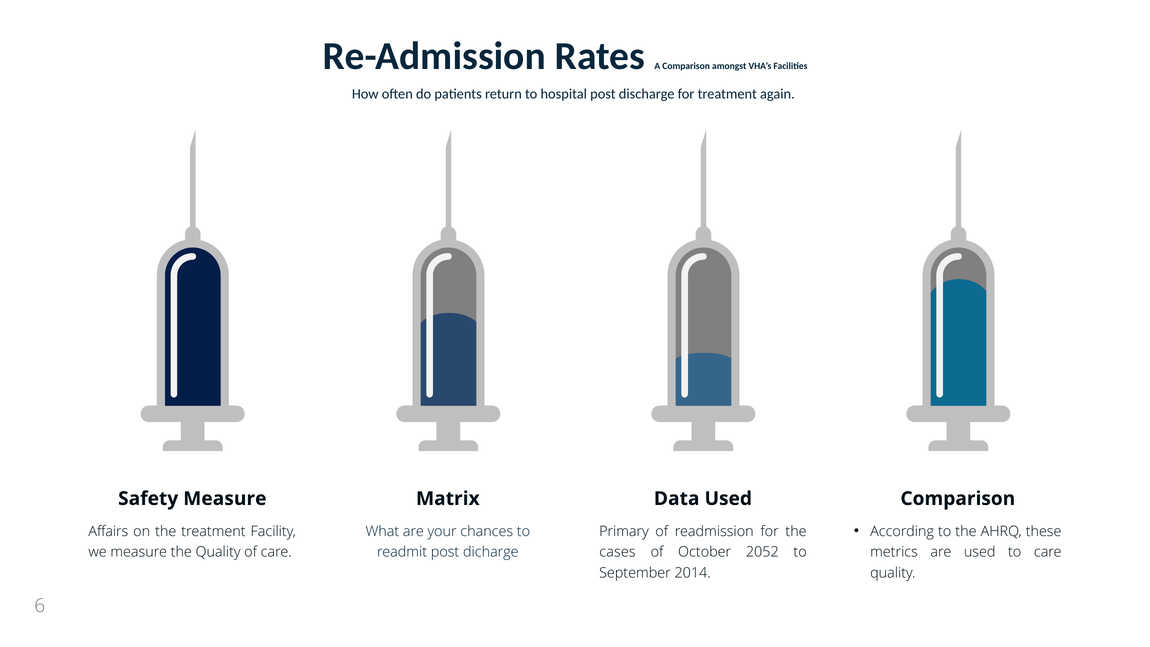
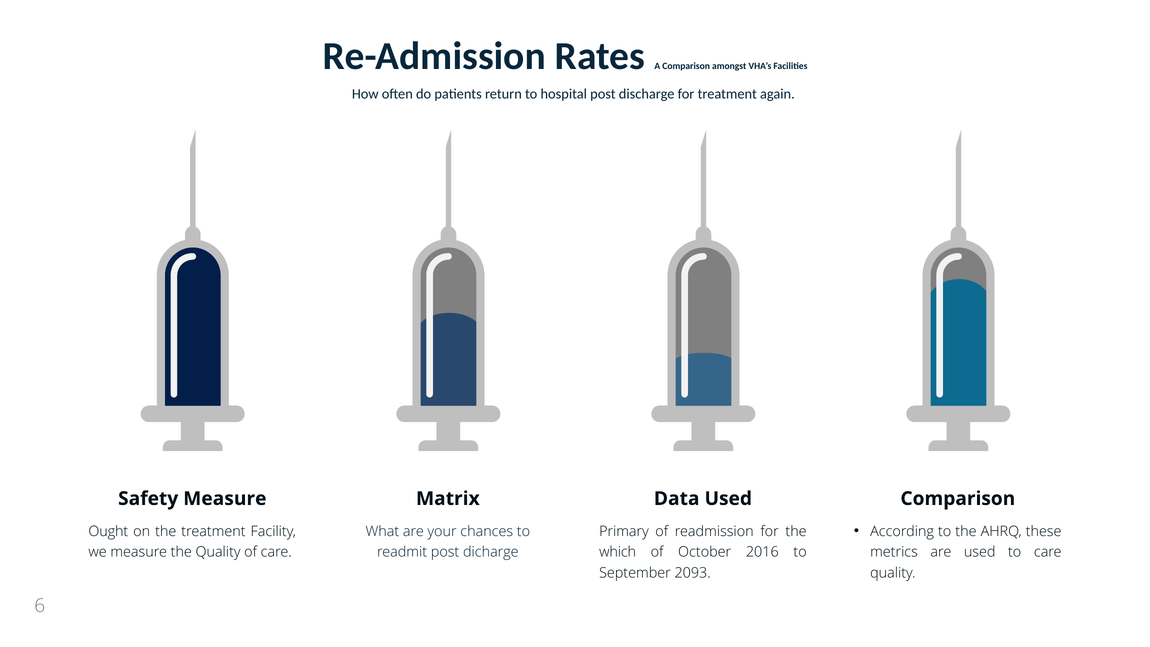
Affairs: Affairs -> Ought
cases: cases -> which
2052: 2052 -> 2016
2014: 2014 -> 2093
